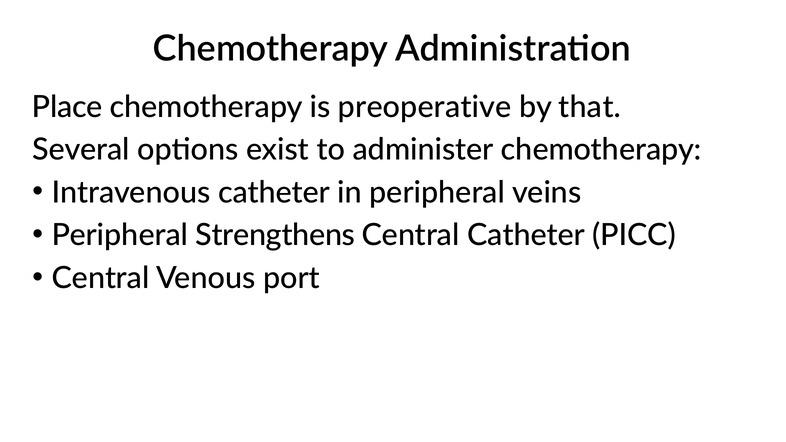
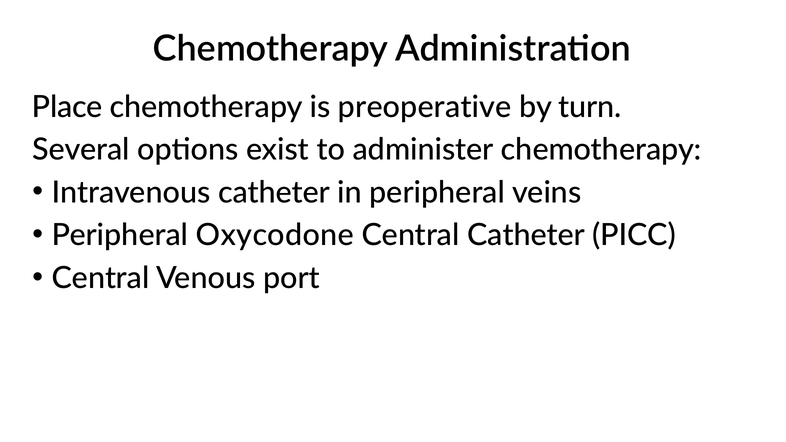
that: that -> turn
Strengthens: Strengthens -> Oxycodone
